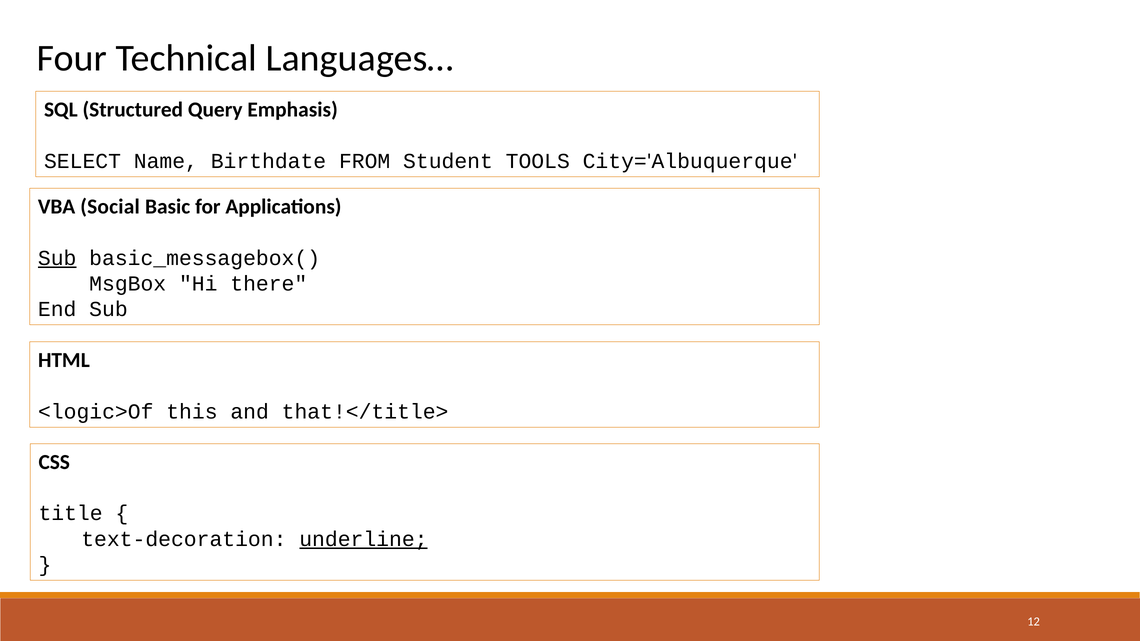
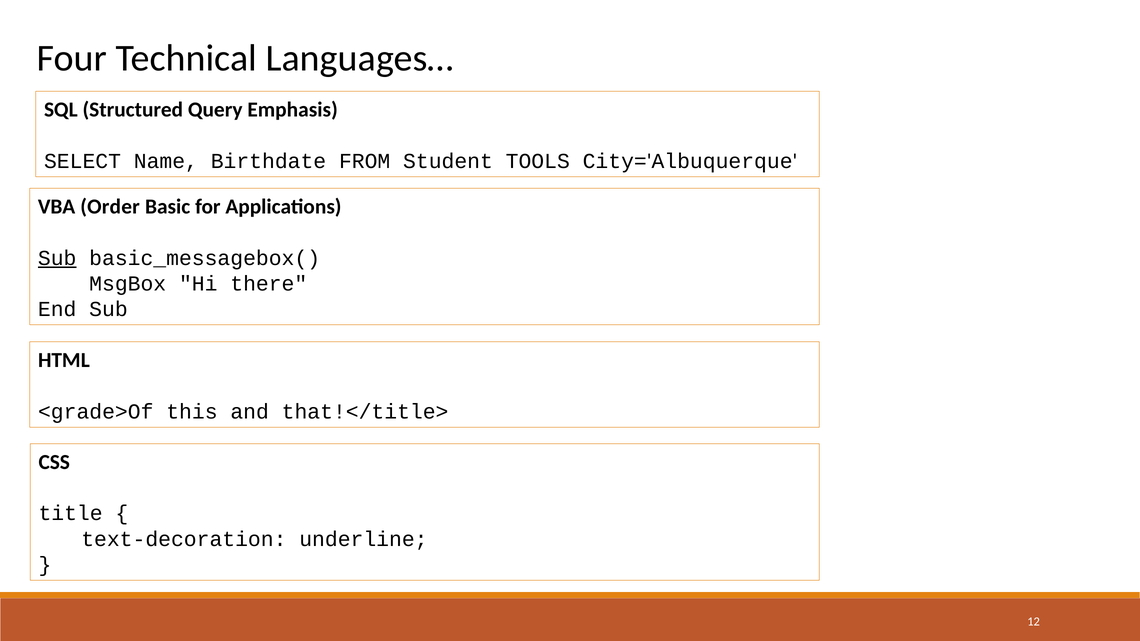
Social: Social -> Order
<logic>Of: <logic>Of -> <grade>Of
underline underline: present -> none
